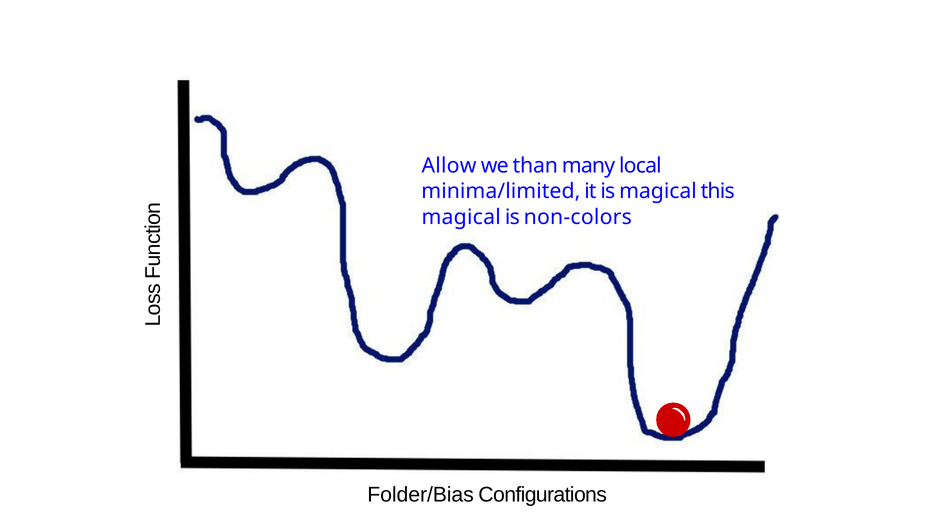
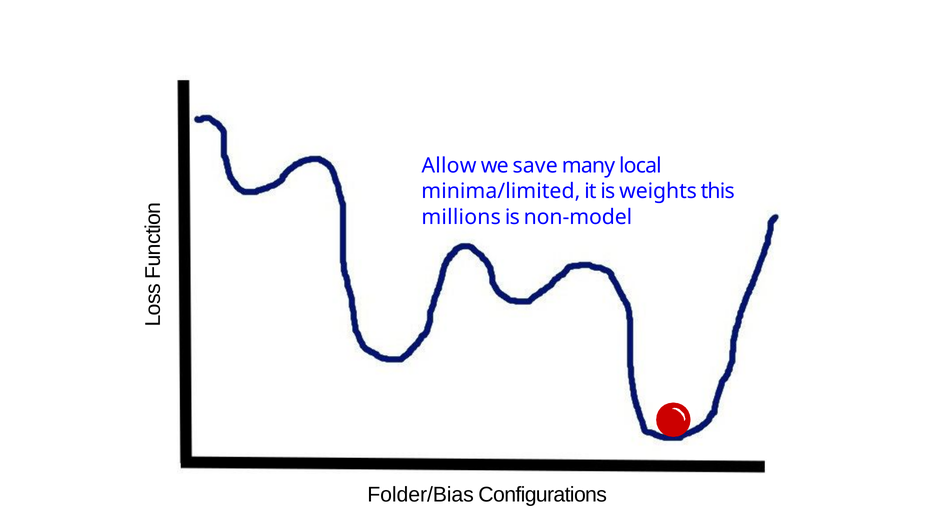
than: than -> save
is magical: magical -> weights
magical at (461, 217): magical -> millions
non-colors: non-colors -> non-model
